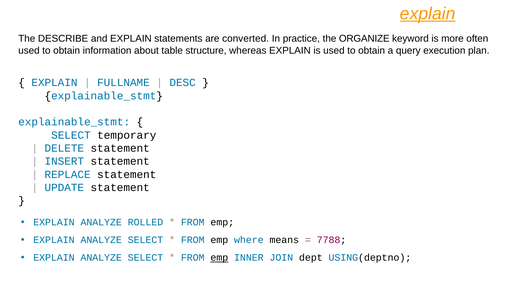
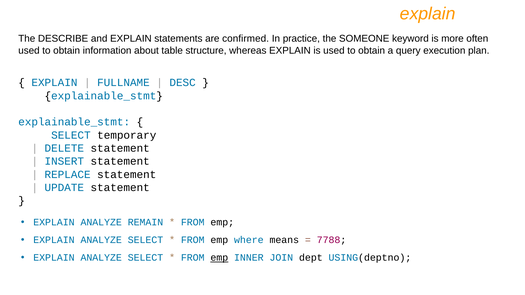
explain at (428, 14) underline: present -> none
converted: converted -> confirmed
ORGANIZE: ORGANIZE -> SOMEONE
ROLLED: ROLLED -> REMAIN
